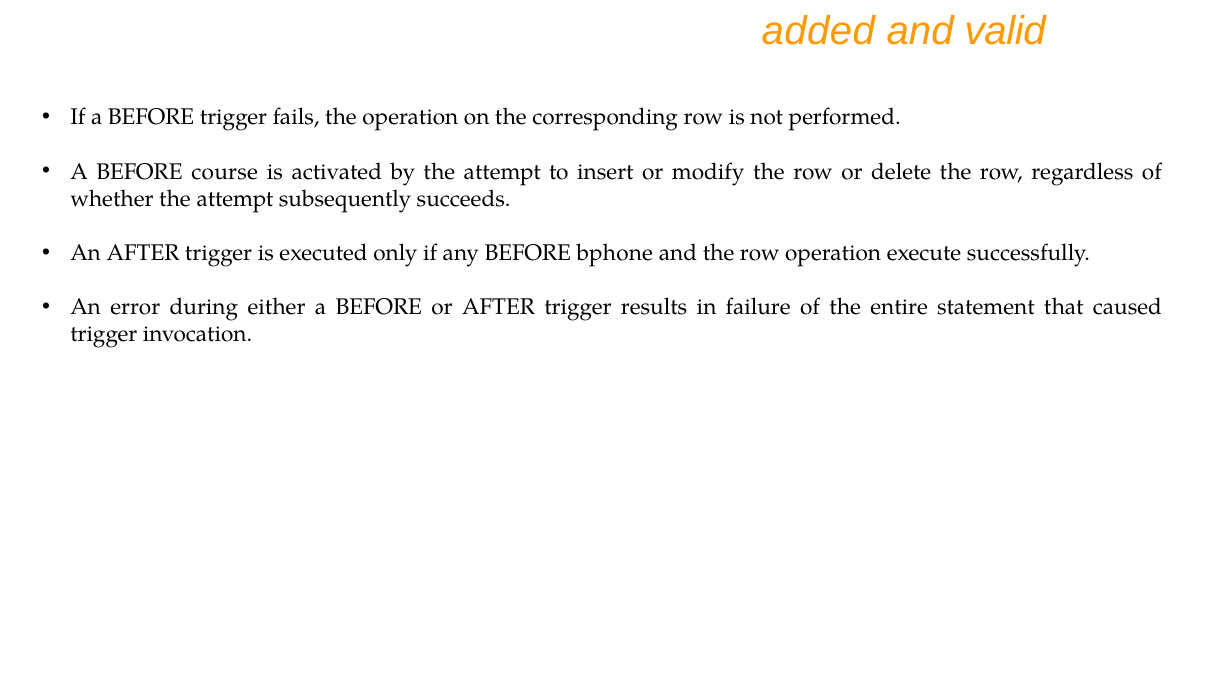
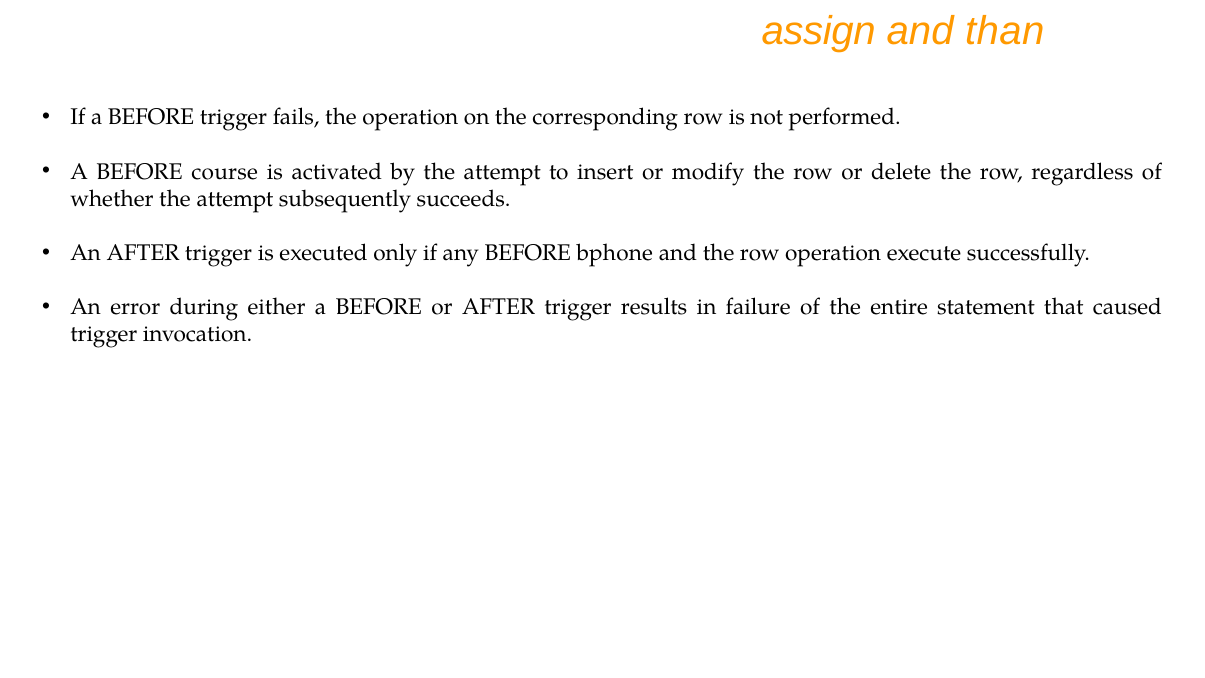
added: added -> assign
valid: valid -> than
